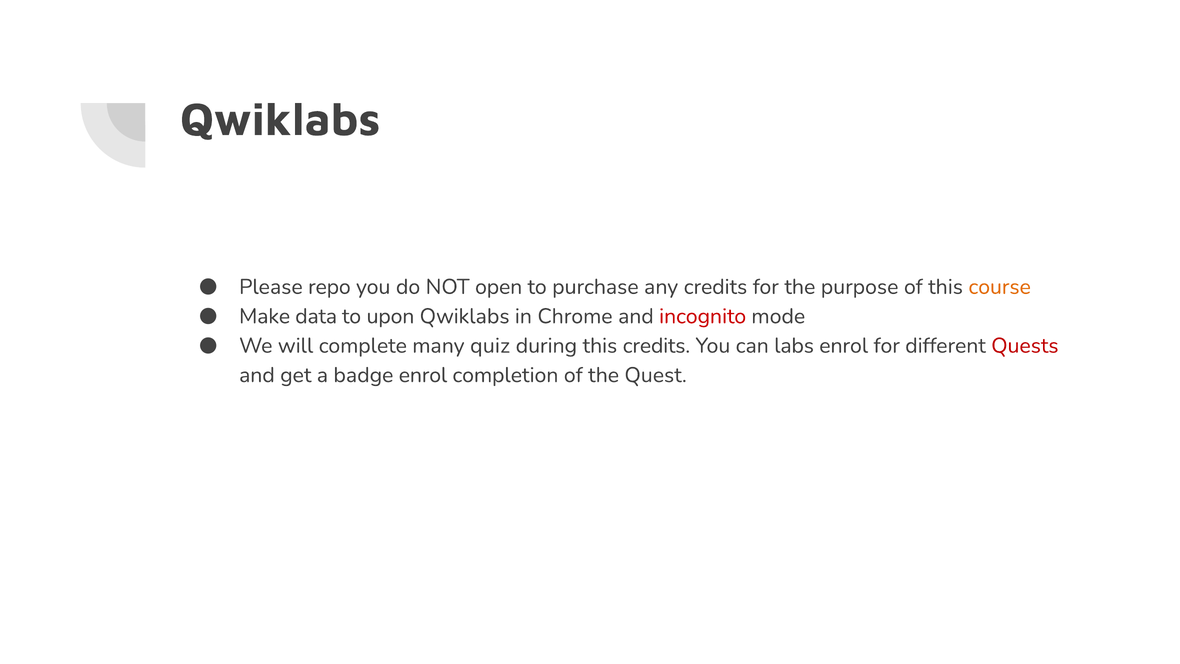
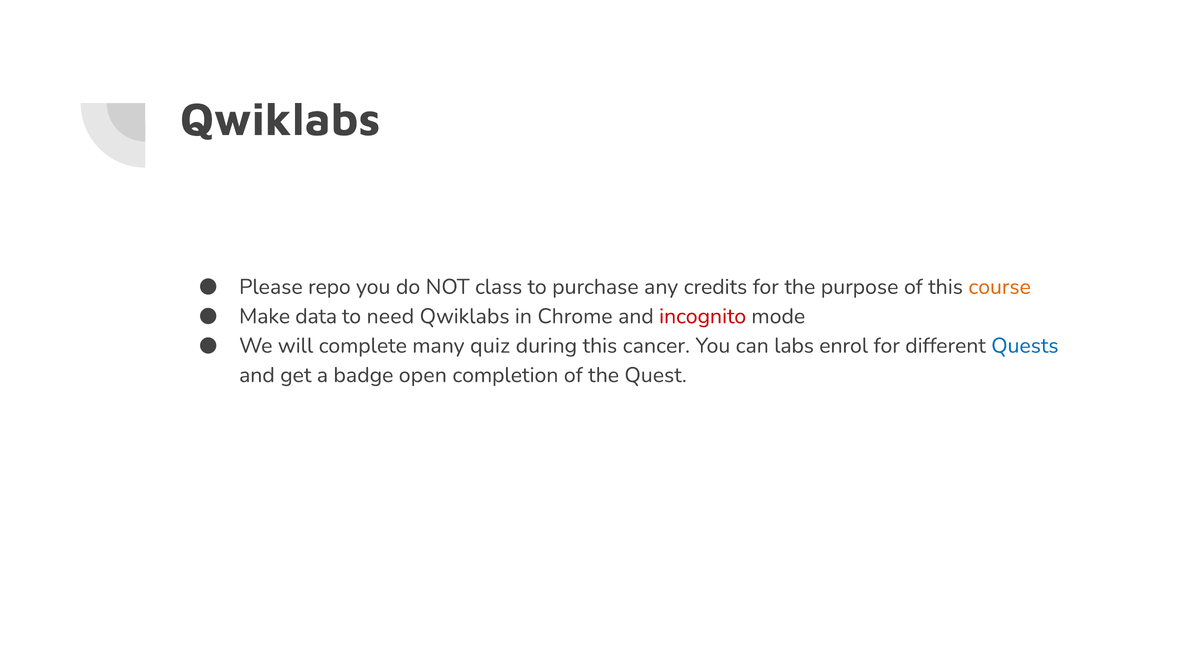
open: open -> class
upon: upon -> need
this credits: credits -> cancer
Quests colour: red -> blue
badge enrol: enrol -> open
